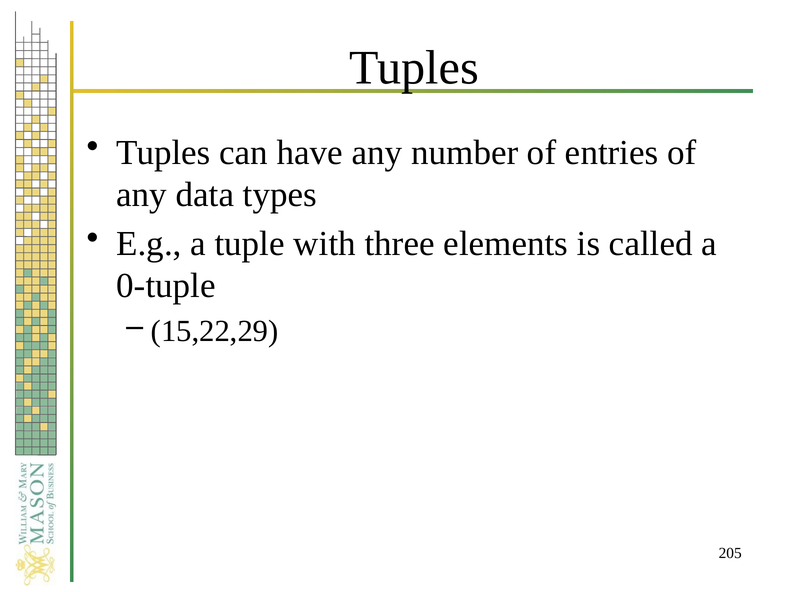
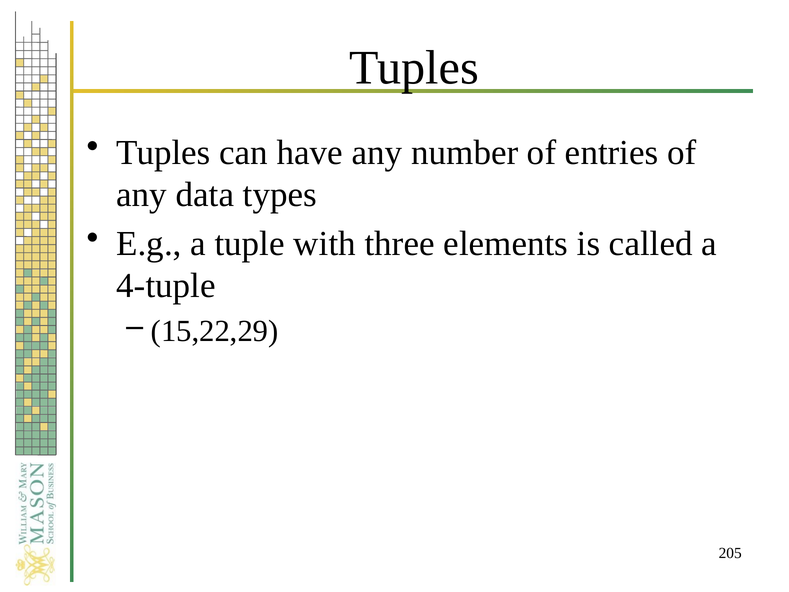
0-tuple: 0-tuple -> 4-tuple
